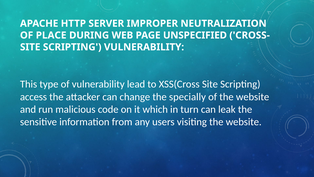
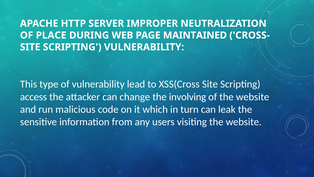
UNSPECIFIED: UNSPECIFIED -> MAINTAINED
specially: specially -> involving
